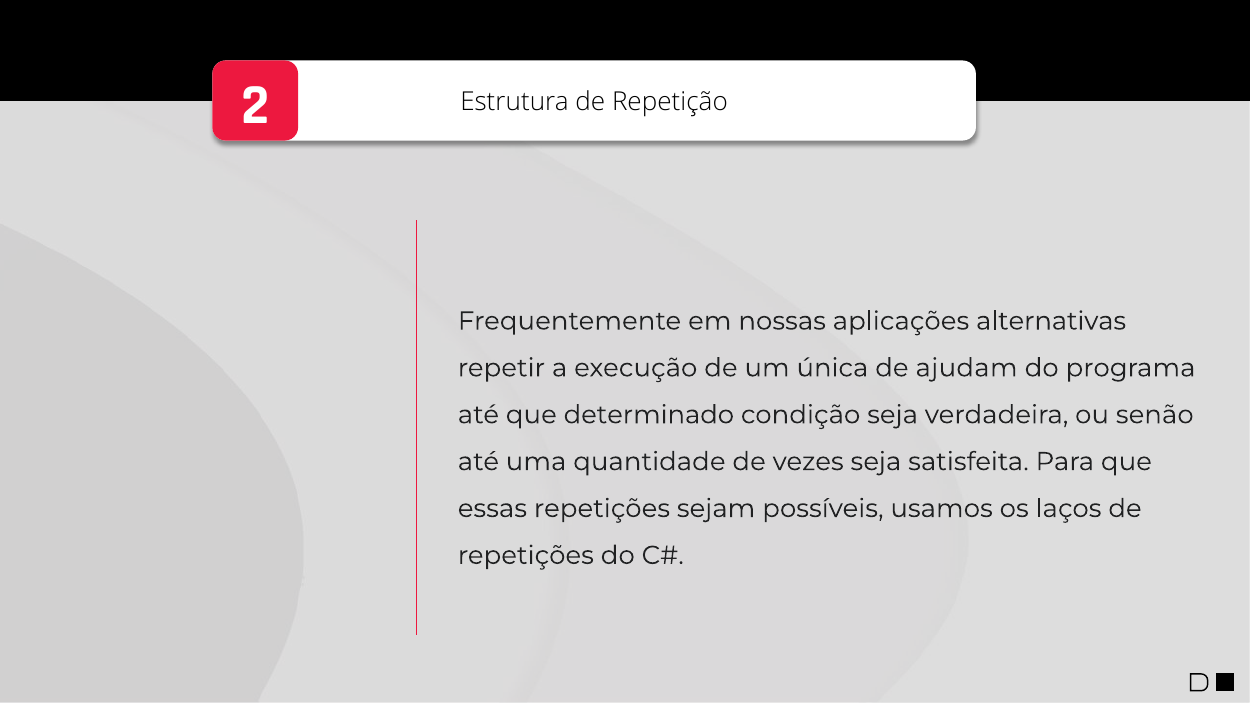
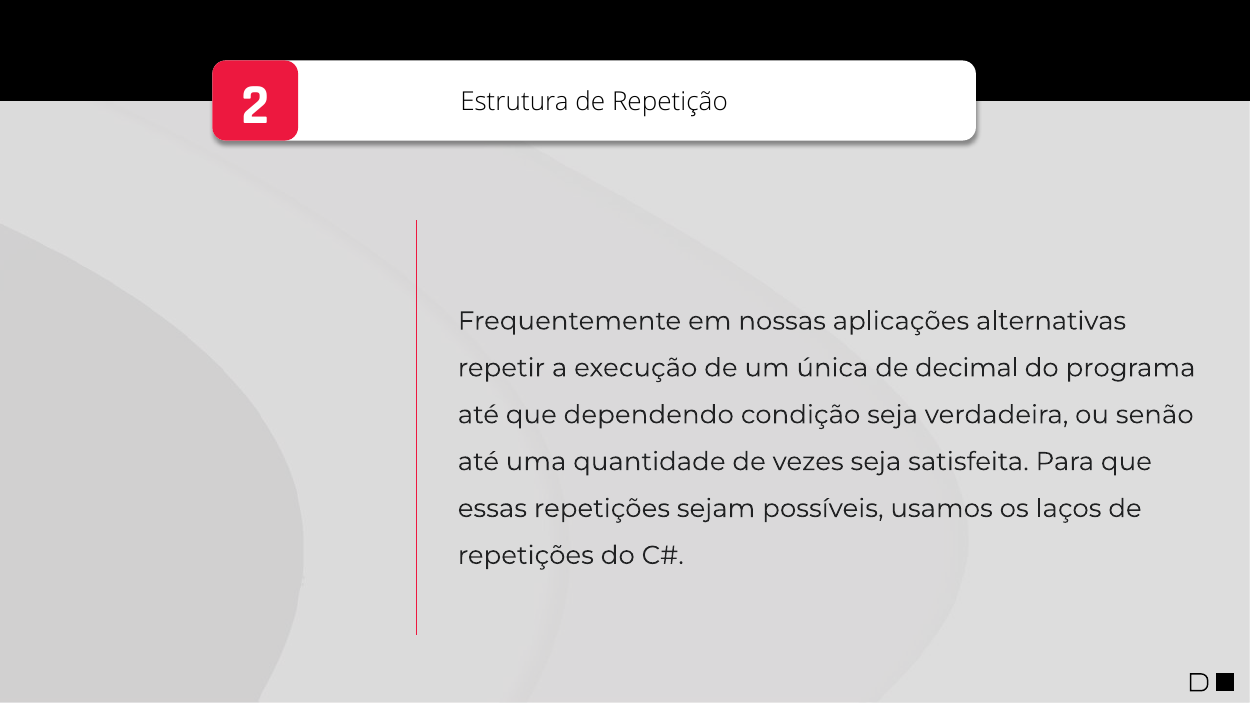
ajudam: ajudam -> decimal
determinado: determinado -> dependendo
